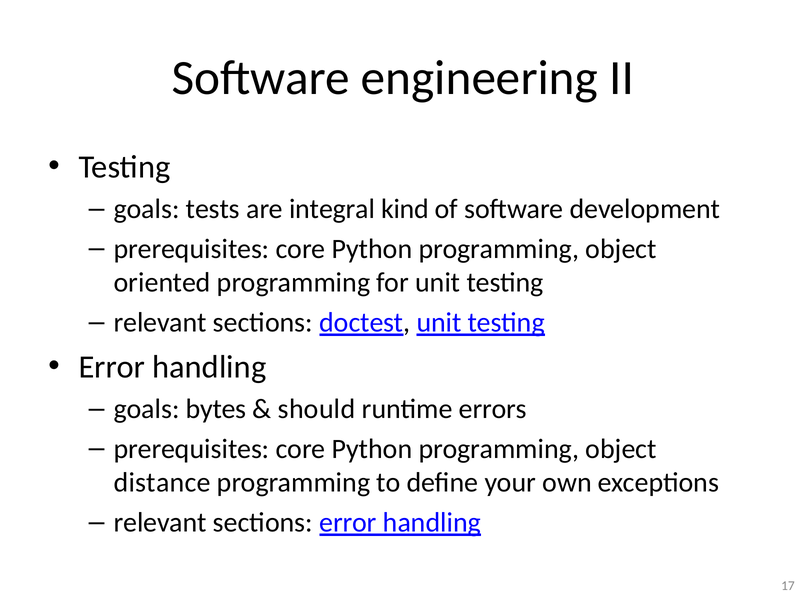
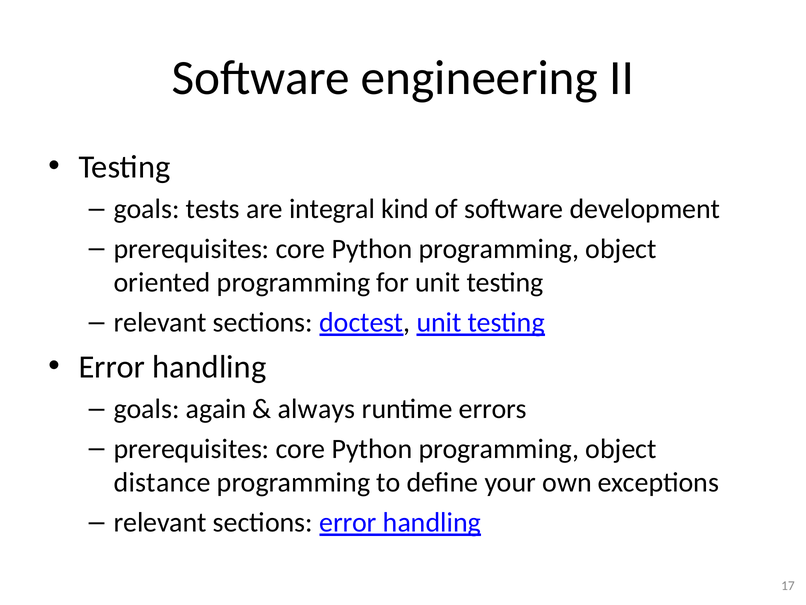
bytes: bytes -> again
should: should -> always
